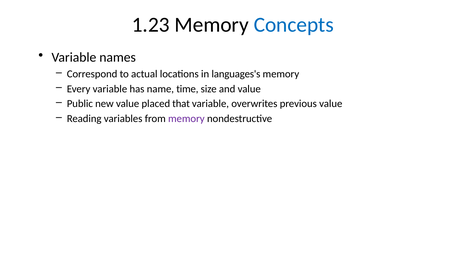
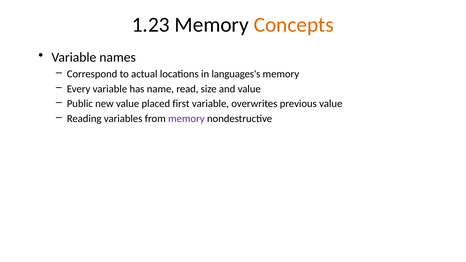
Concepts colour: blue -> orange
time: time -> read
that: that -> first
